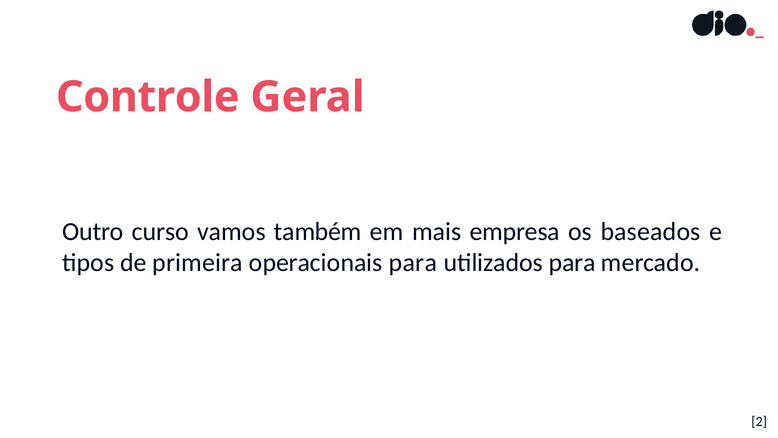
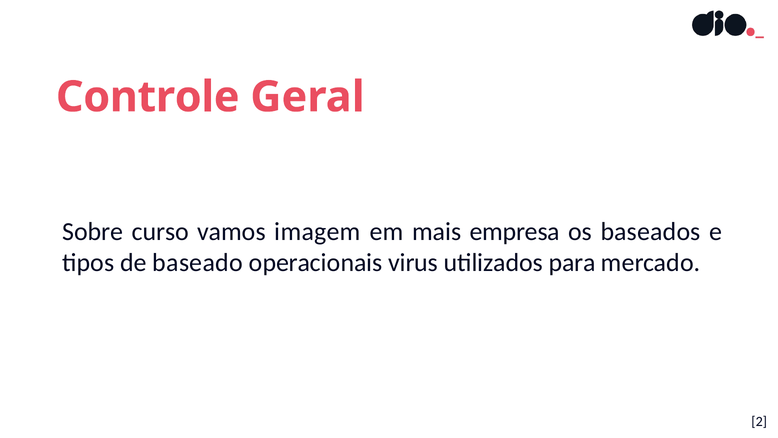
Outro: Outro -> Sobre
também: também -> imagem
primeira: primeira -> baseado
operacionais para: para -> virus
